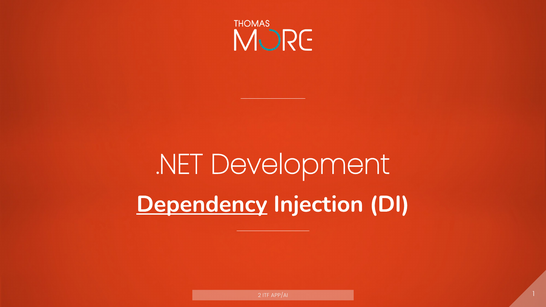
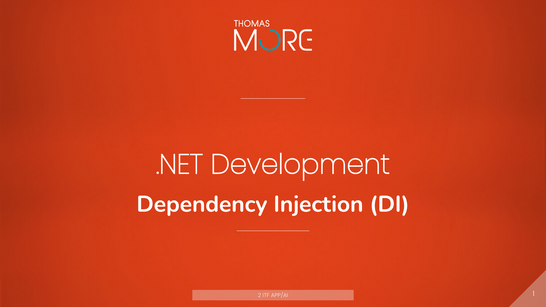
Dependency underline: present -> none
